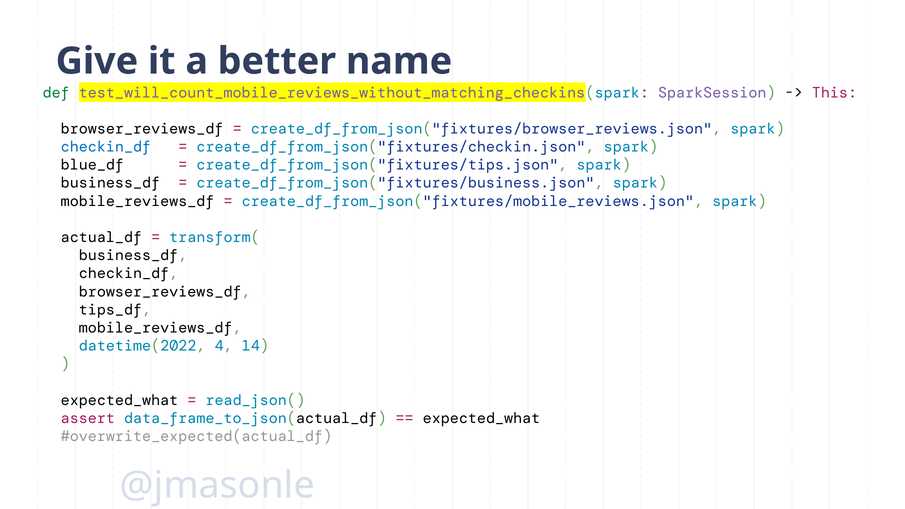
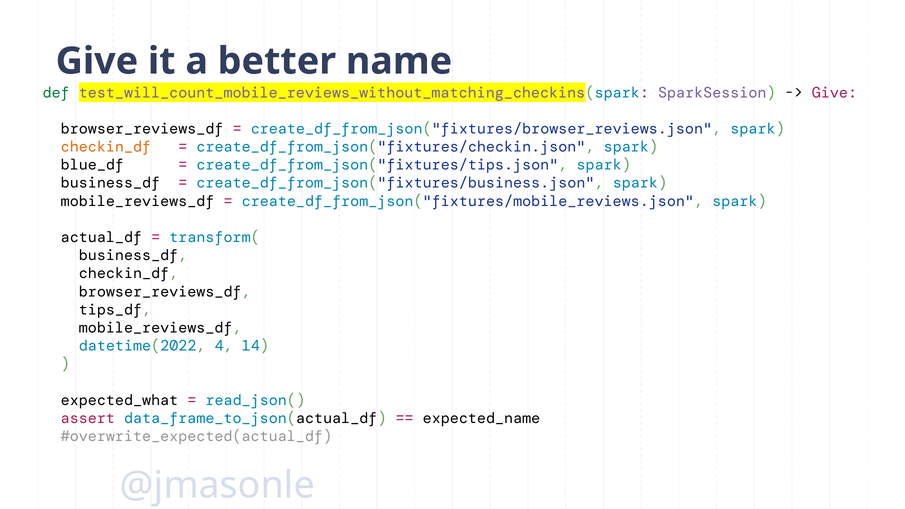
This at (834, 93): This -> Give
checkin_df at (106, 147) colour: blue -> orange
expected_what at (481, 418): expected_what -> expected_name
